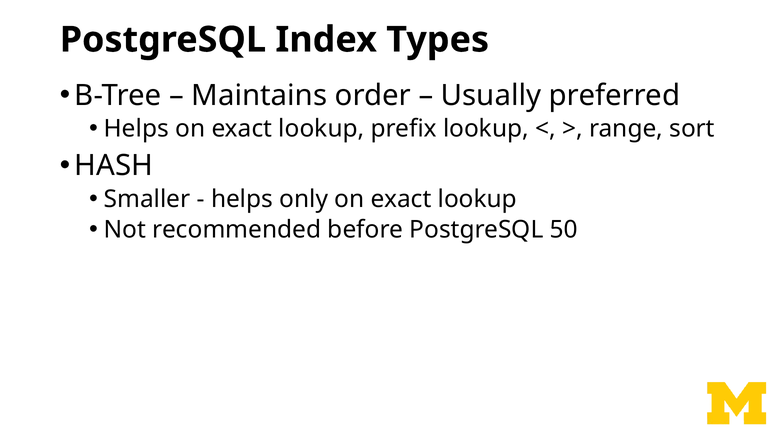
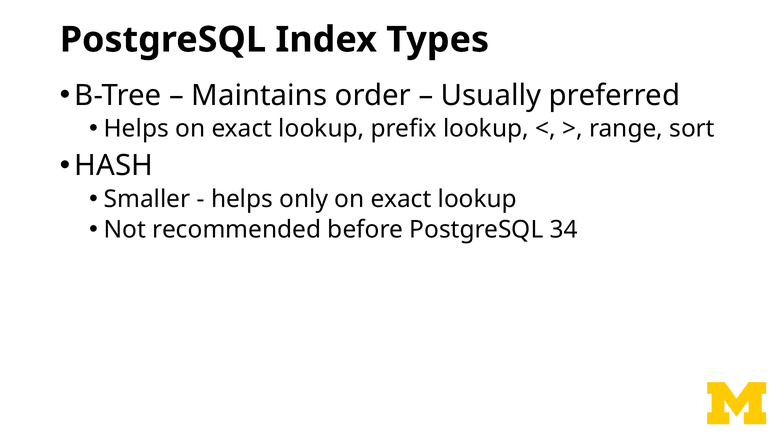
50: 50 -> 34
